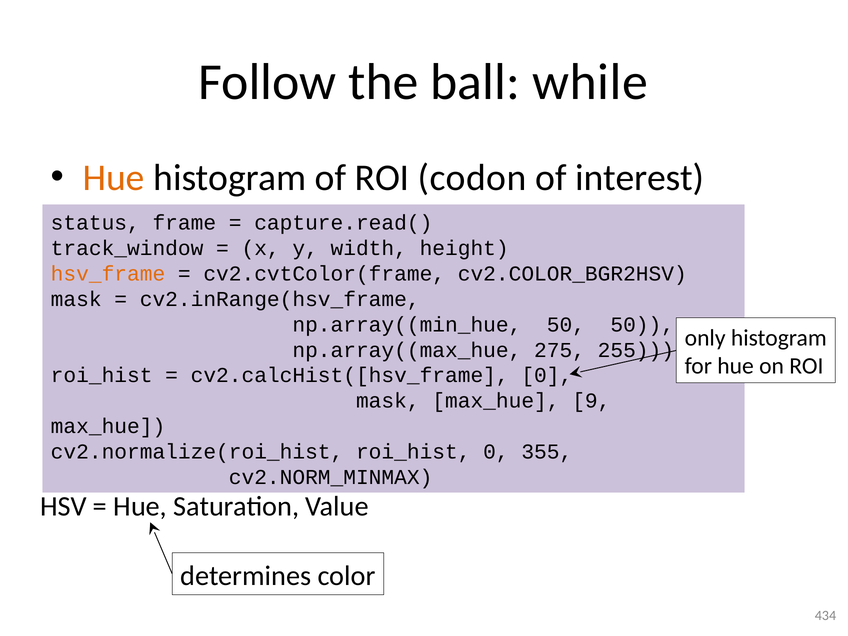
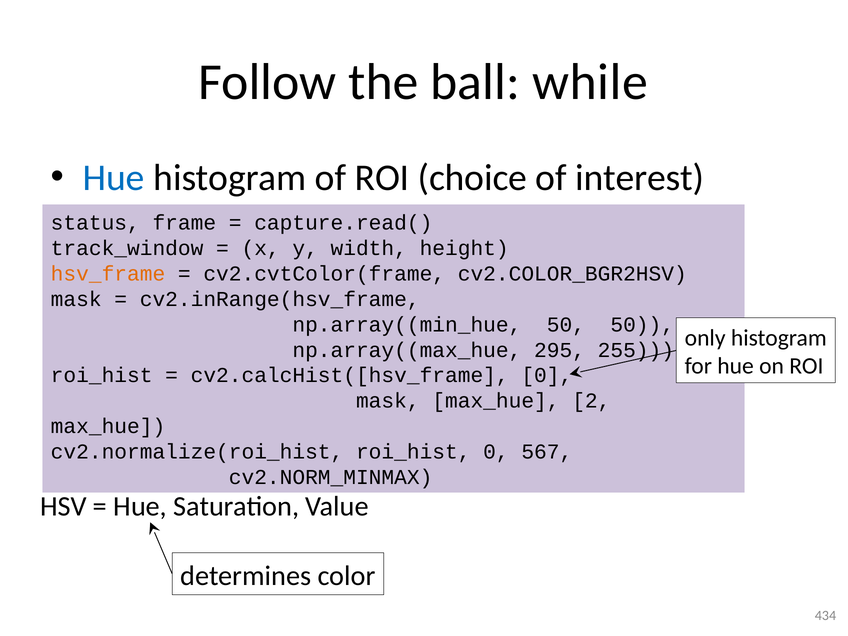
Hue at (114, 178) colour: orange -> blue
codon: codon -> choice
275: 275 -> 295
9: 9 -> 2
355: 355 -> 567
